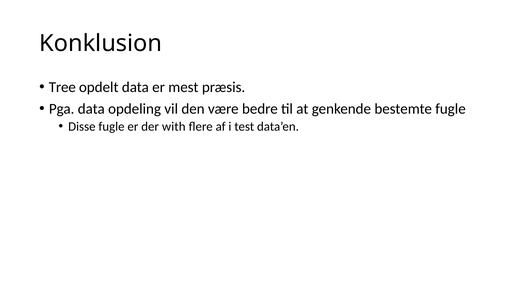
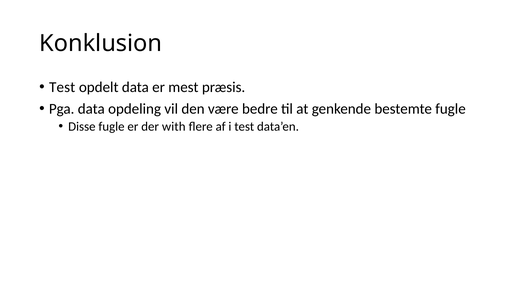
Tree at (62, 87): Tree -> Test
